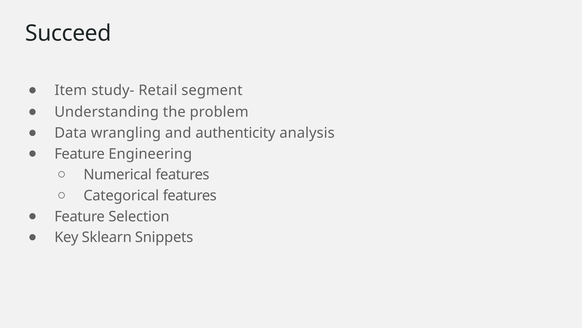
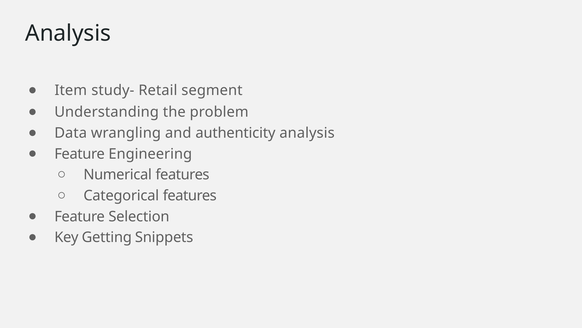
Succeed at (68, 33): Succeed -> Analysis
Sklearn: Sklearn -> Getting
